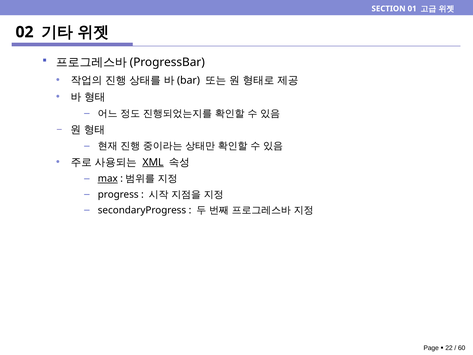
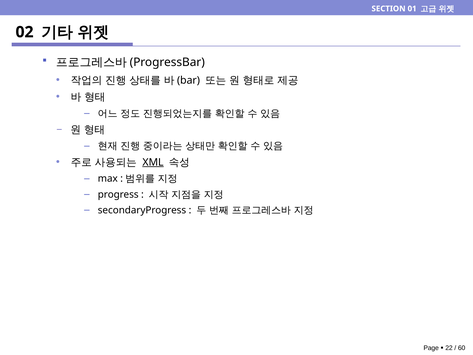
max underline: present -> none
